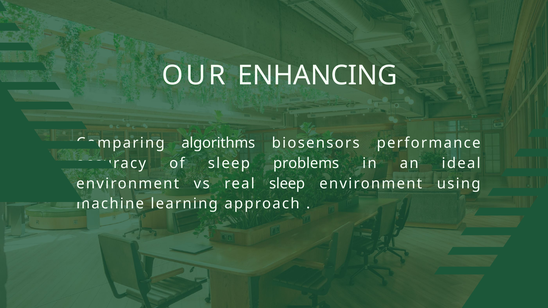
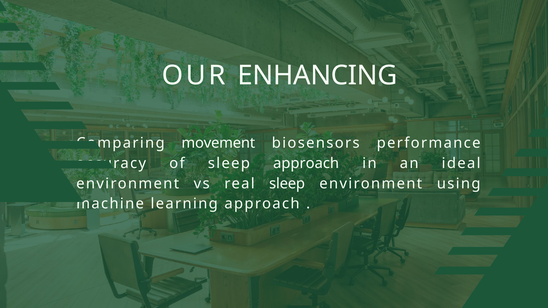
algorithms: algorithms -> movement
sleep problems: problems -> approach
